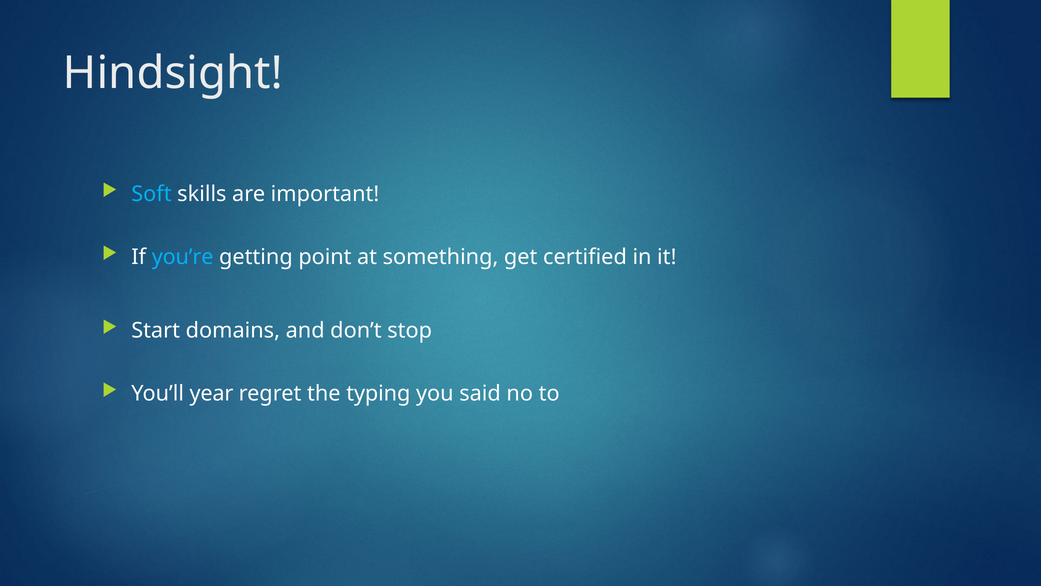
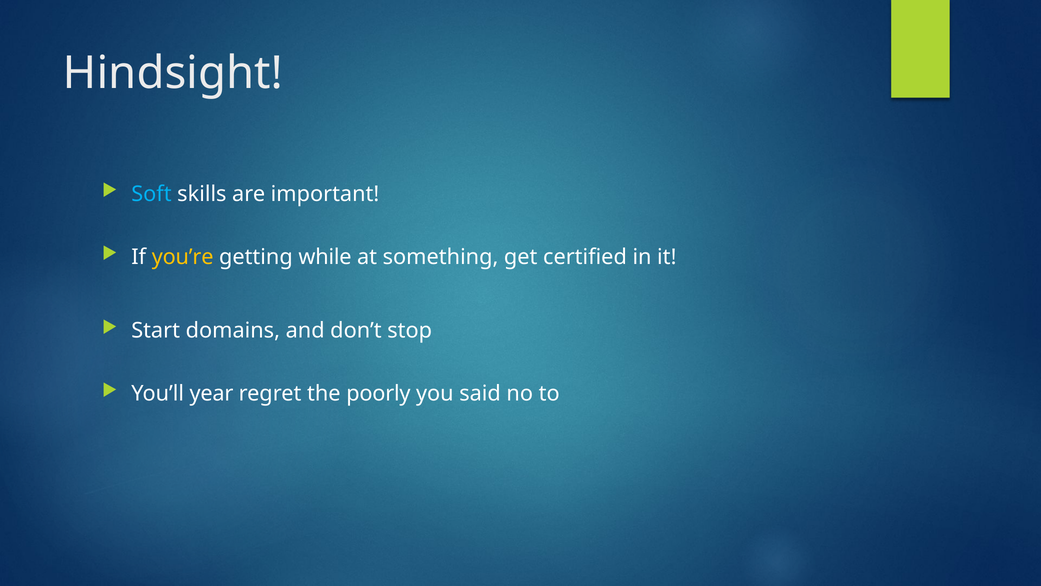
you’re colour: light blue -> yellow
point: point -> while
typing: typing -> poorly
